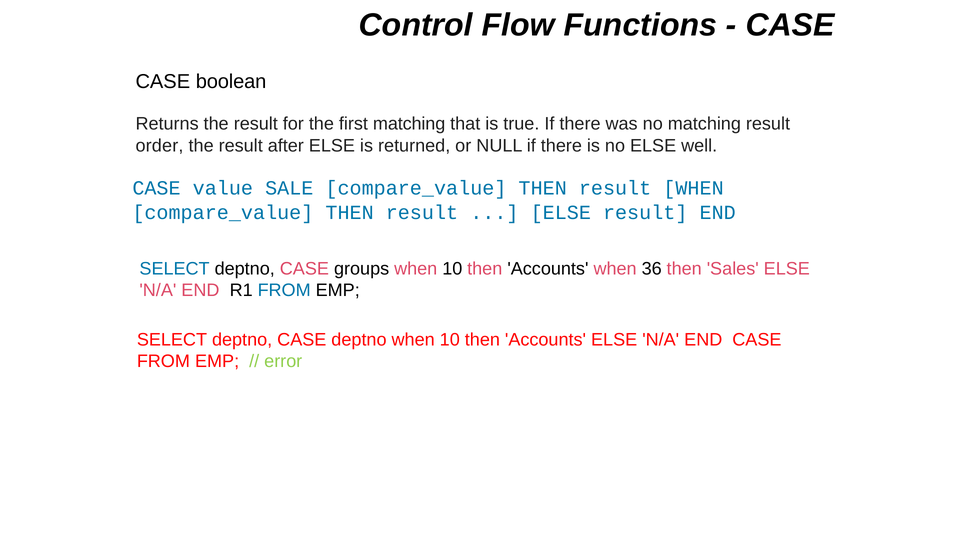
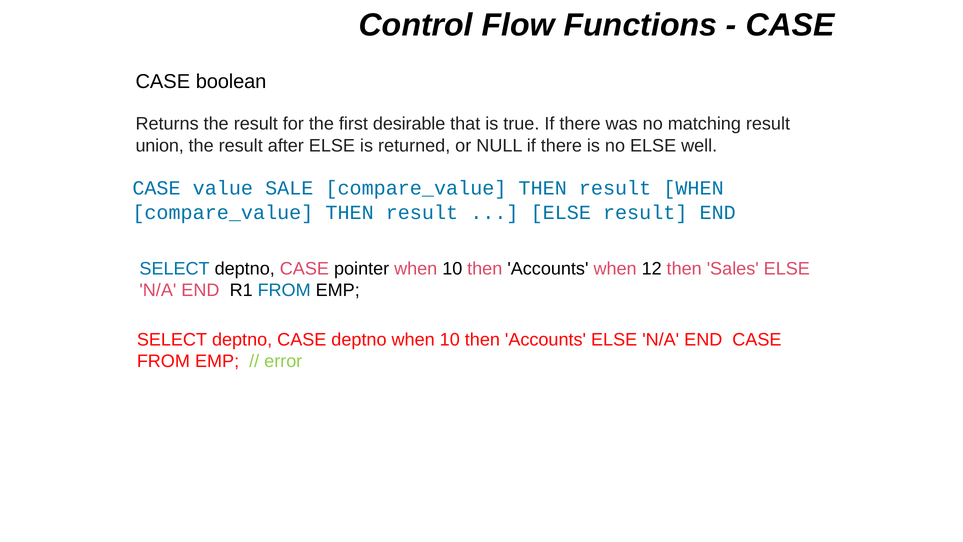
first matching: matching -> desirable
order: order -> union
groups: groups -> pointer
36: 36 -> 12
